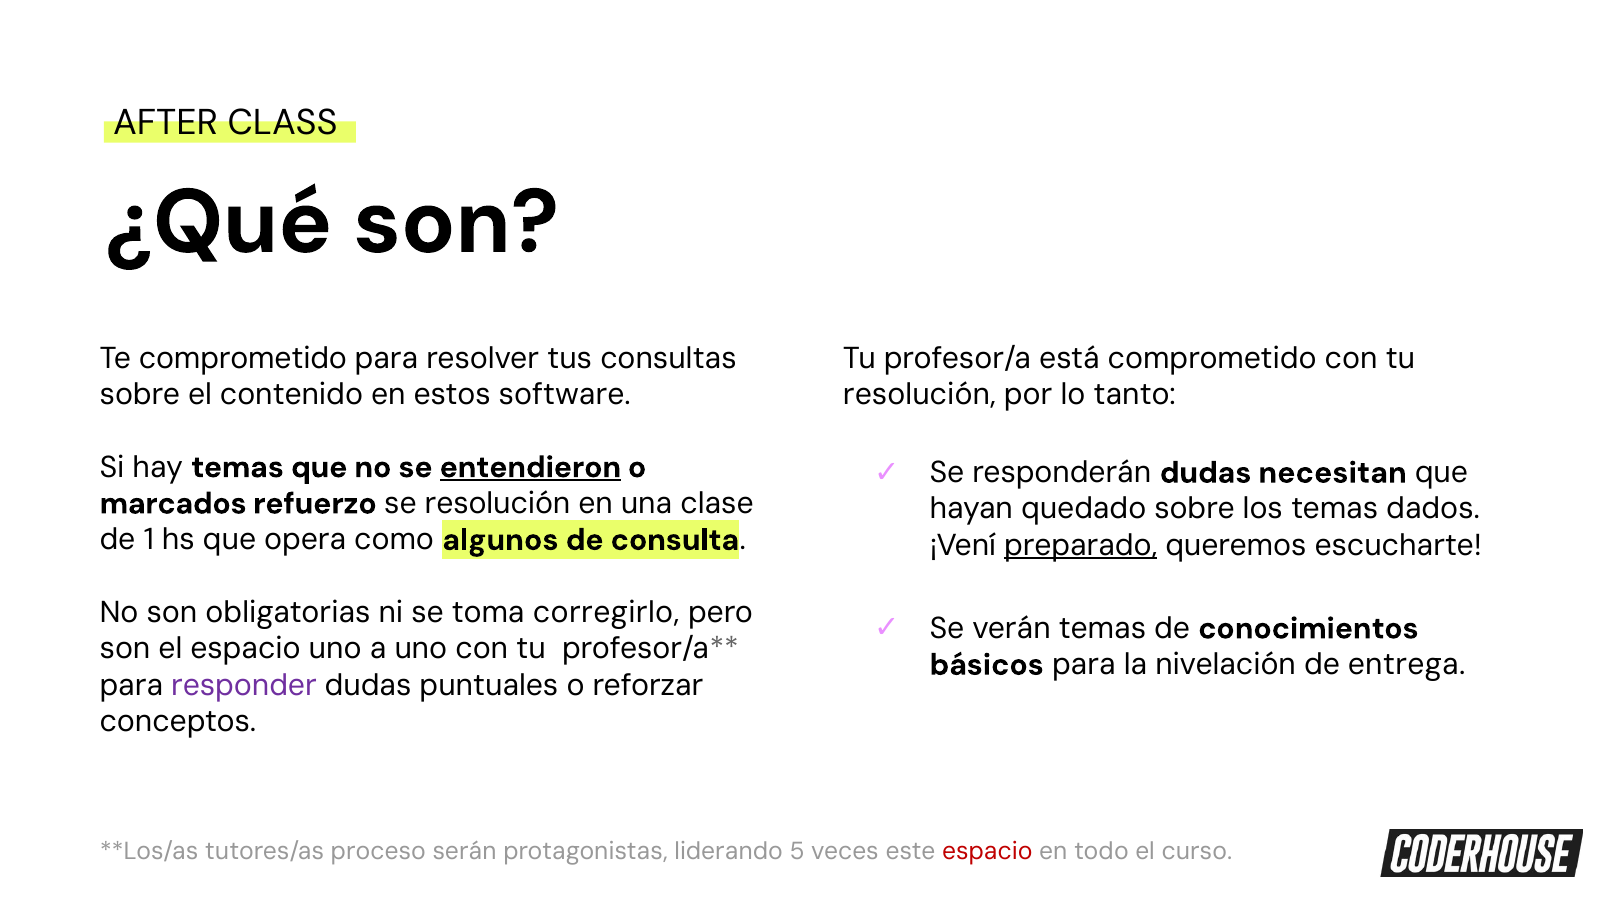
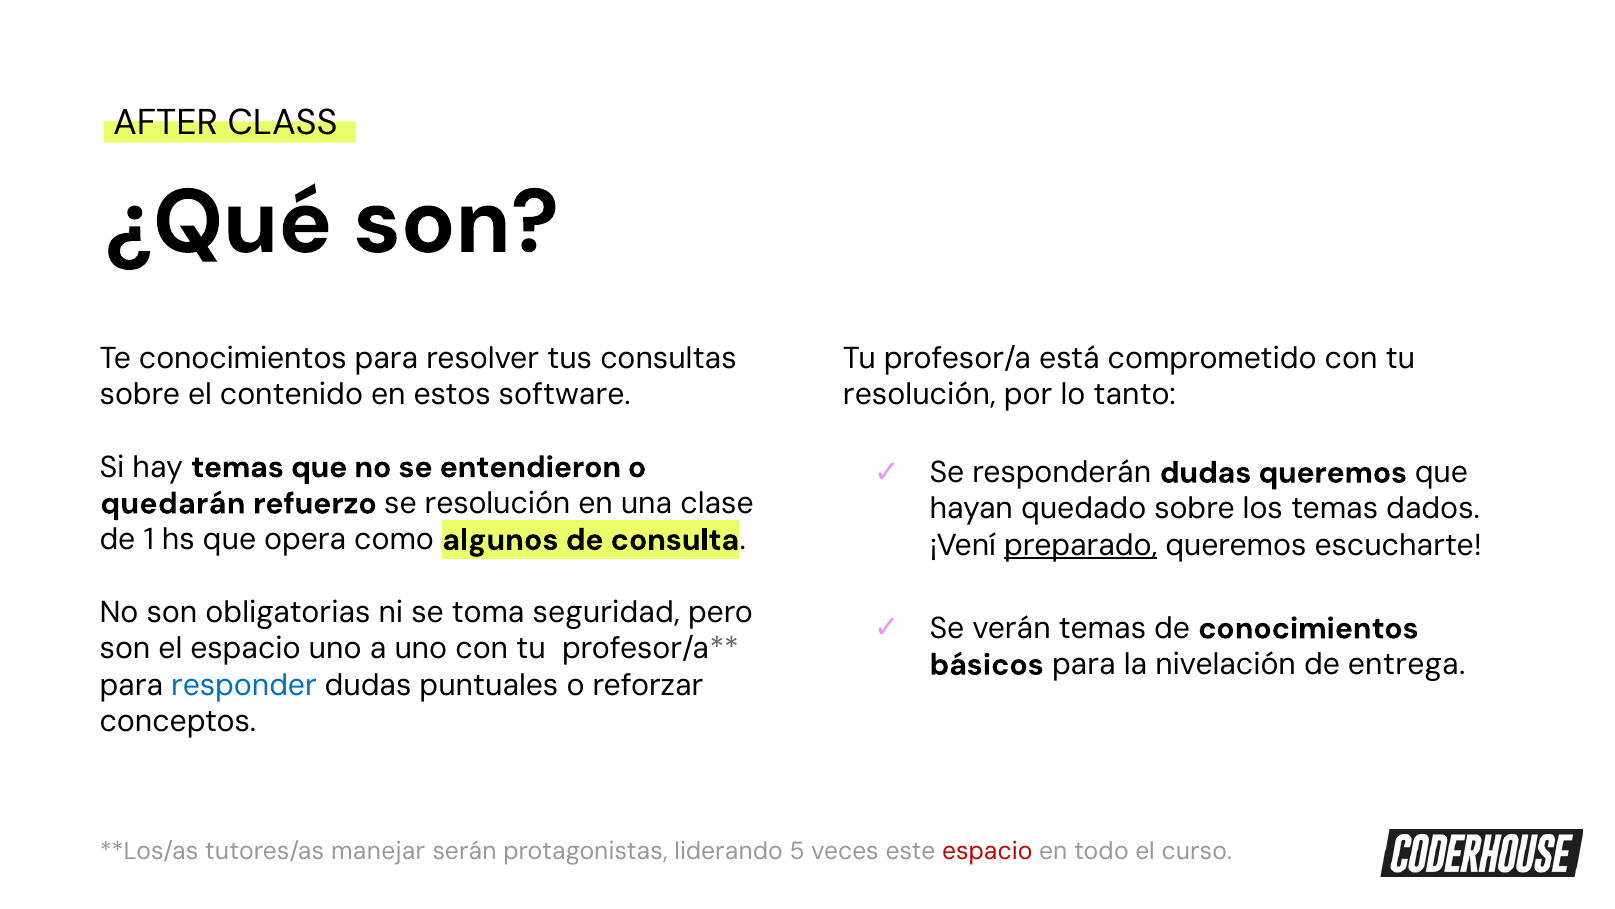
Te comprometido: comprometido -> conocimientos
entendieron underline: present -> none
dudas necesitan: necesitan -> queremos
marcados: marcados -> quedarán
corregirlo: corregirlo -> seguridad
responder colour: purple -> blue
proceso: proceso -> manejar
